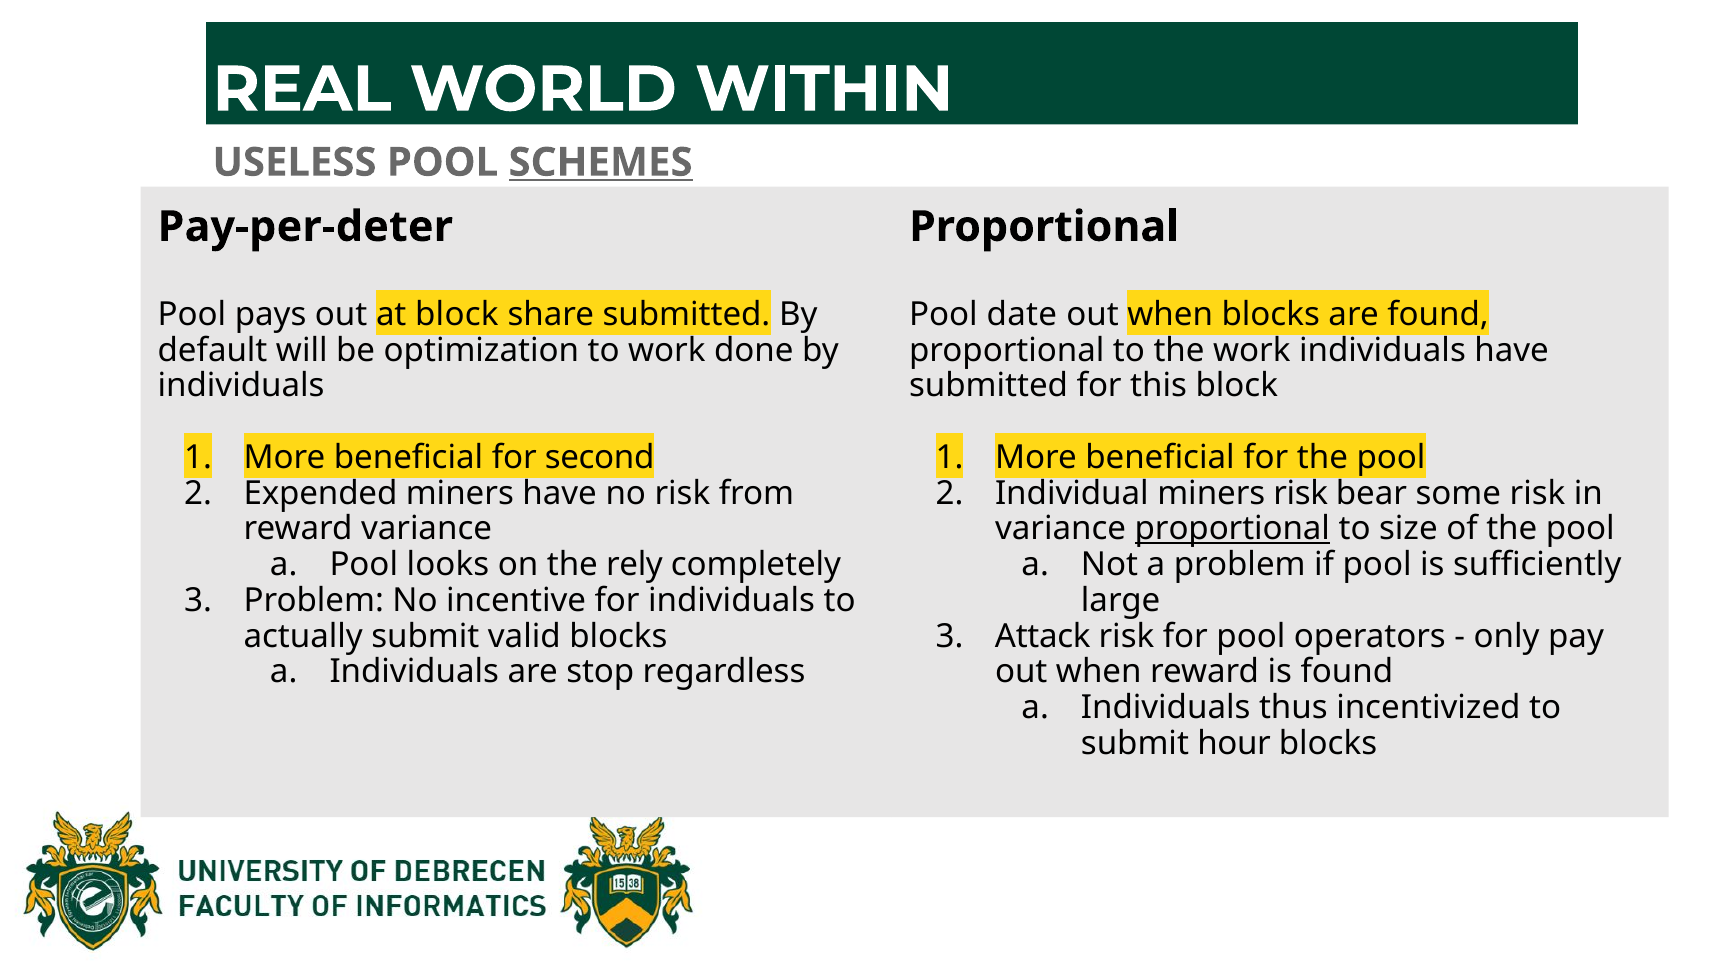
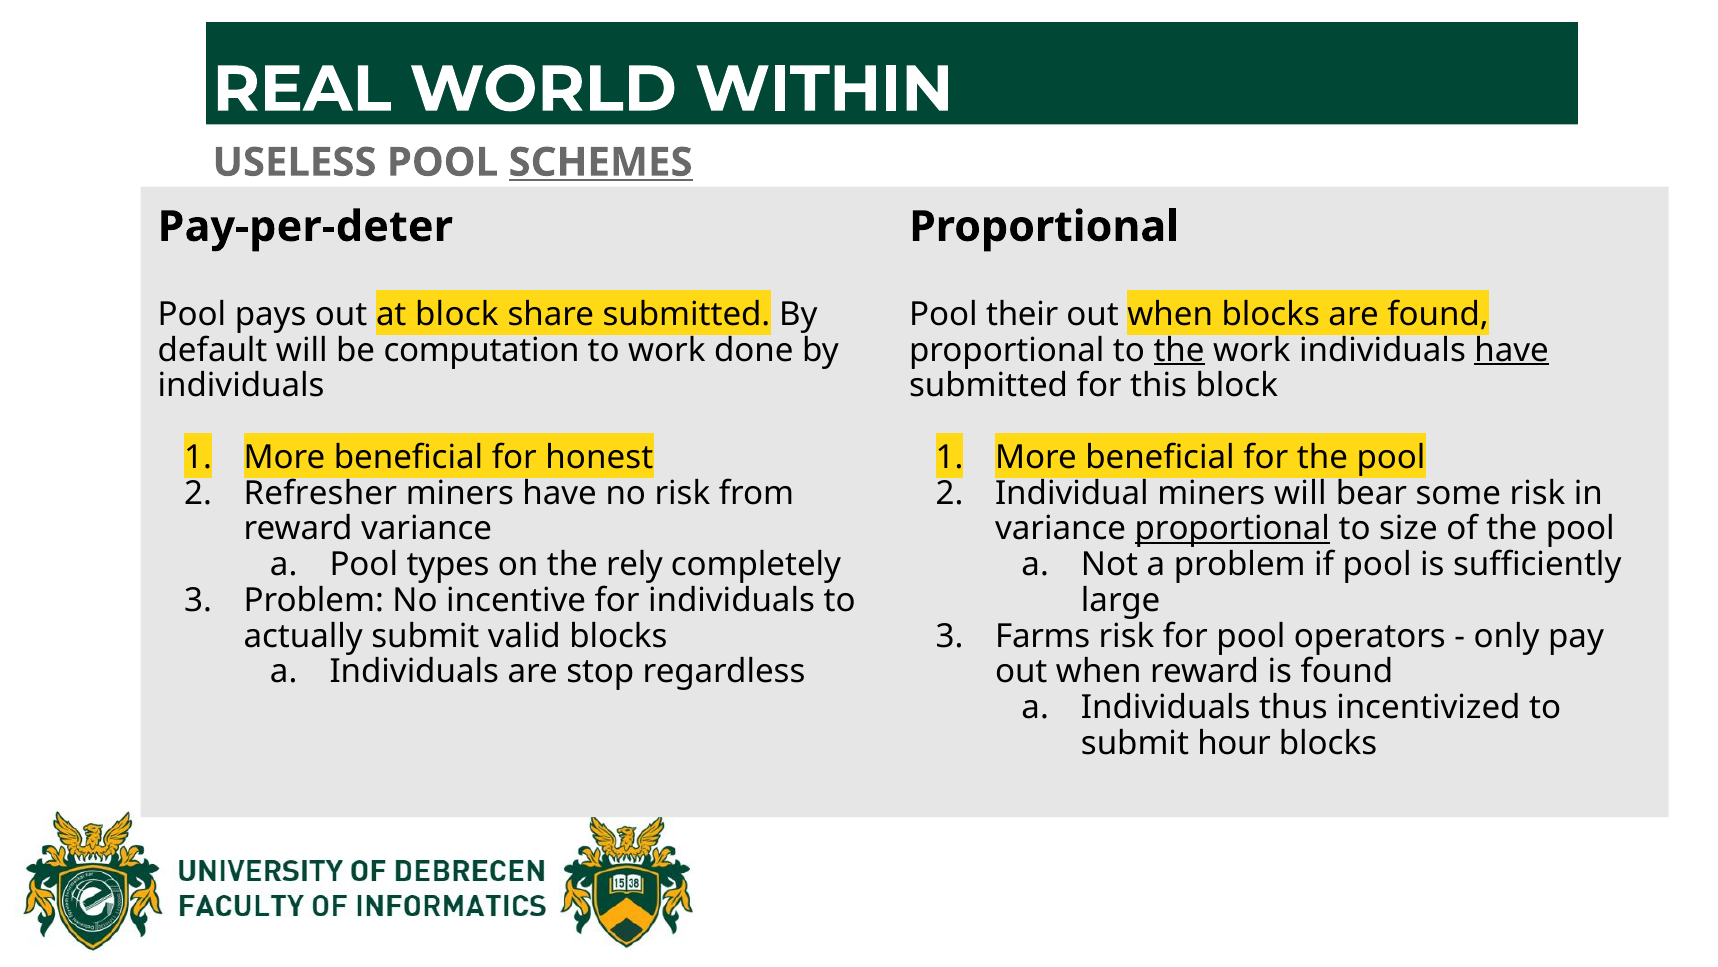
date: date -> their
optimization: optimization -> computation
the at (1179, 350) underline: none -> present
have at (1512, 350) underline: none -> present
second: second -> honest
Expended: Expended -> Refresher
miners risk: risk -> will
looks: looks -> types
Attack: Attack -> Farms
